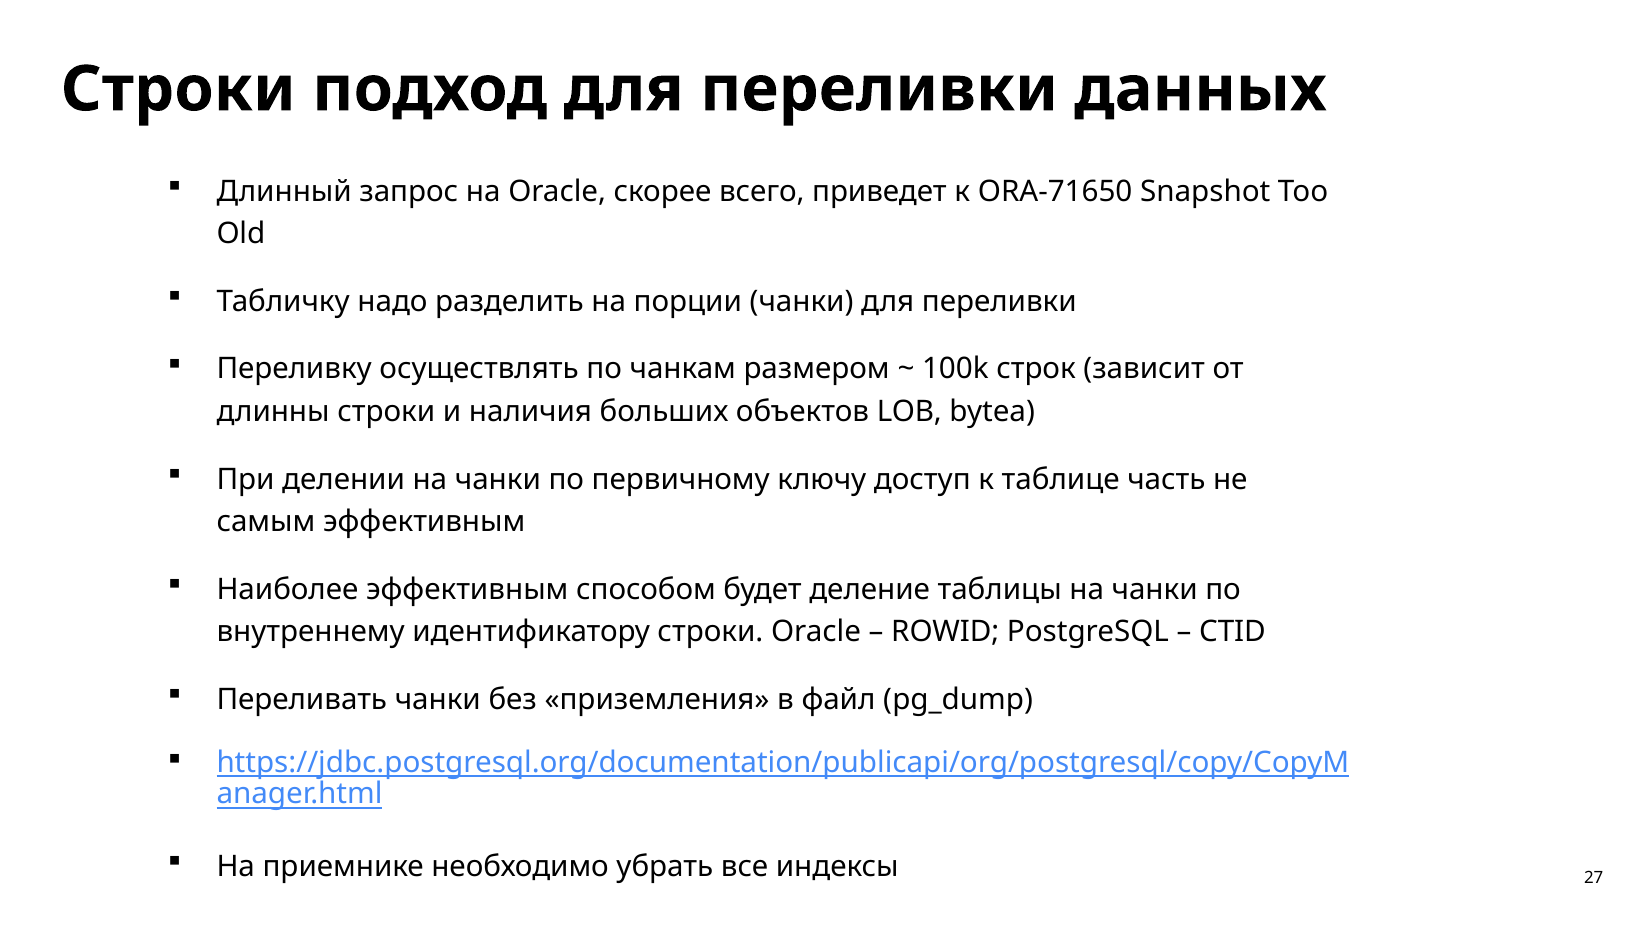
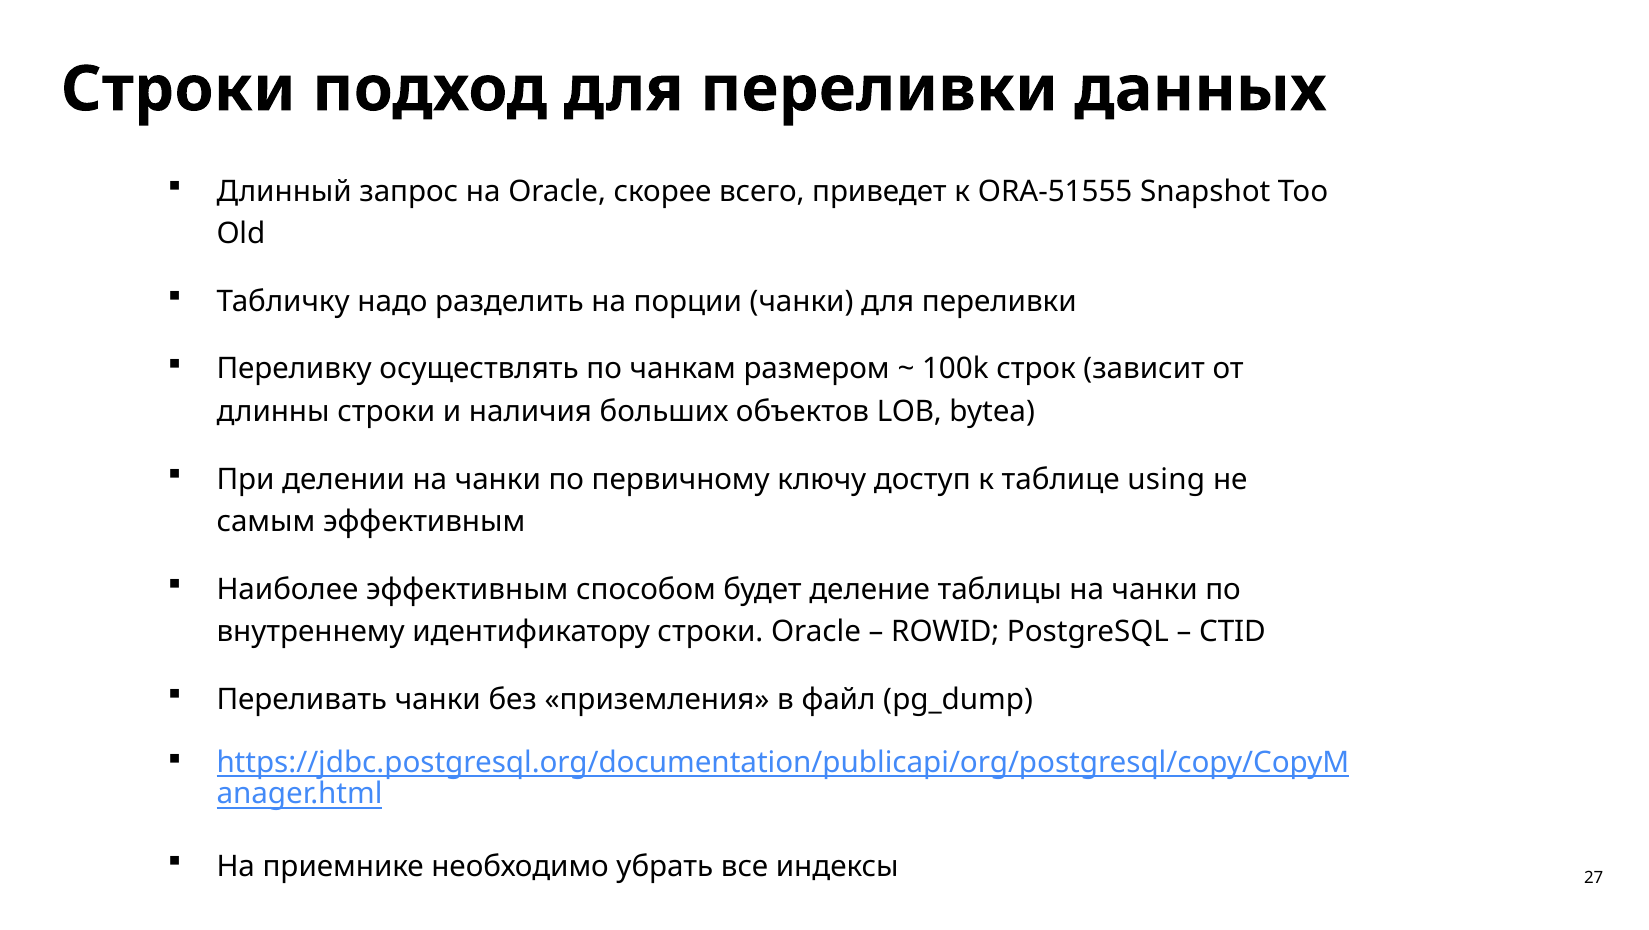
ORA-71650: ORA-71650 -> ORA-51555
часть: часть -> using
